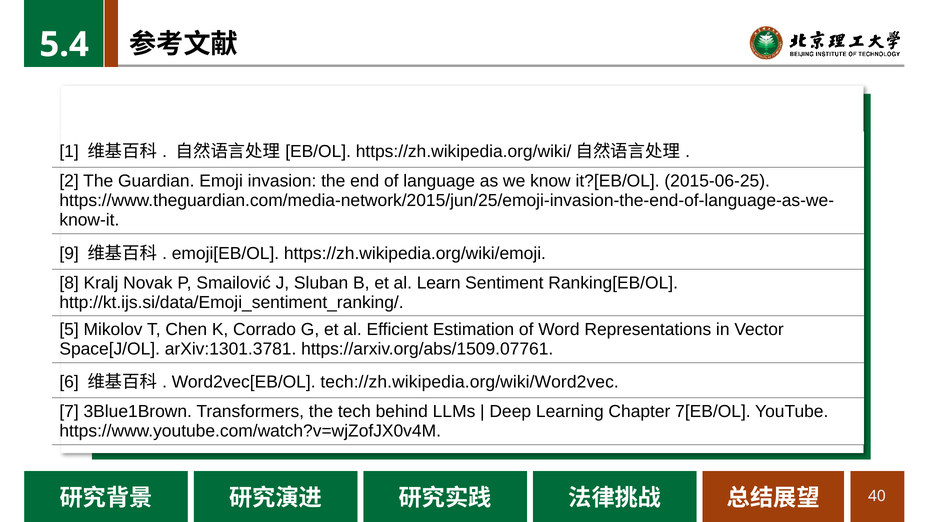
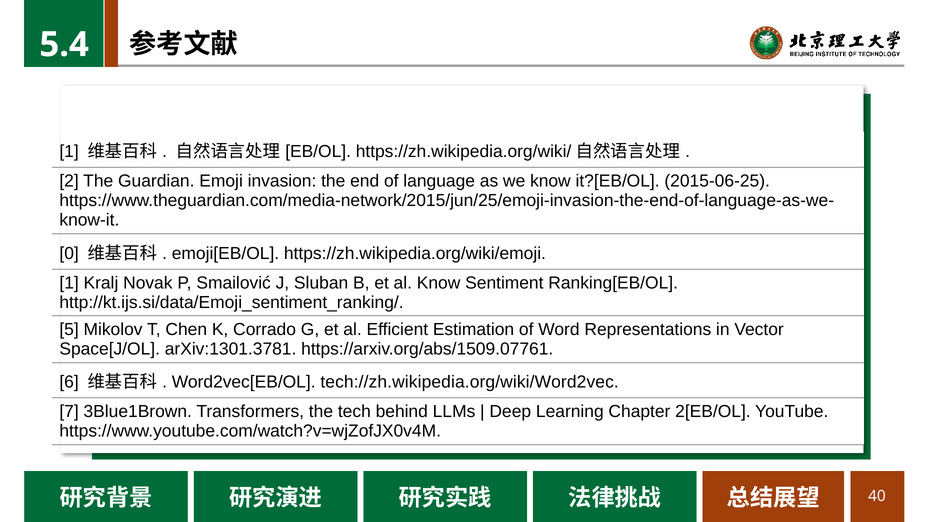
9: 9 -> 0
8 at (69, 283): 8 -> 1
al Learn: Learn -> Know
7[EB/OL: 7[EB/OL -> 2[EB/OL
